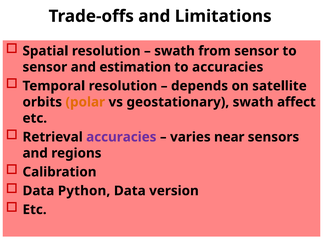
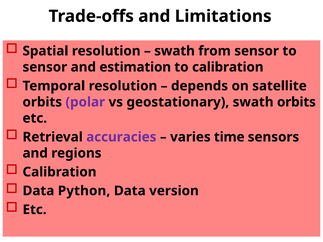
to accuracies: accuracies -> calibration
polar colour: orange -> purple
swath affect: affect -> orbits
near: near -> time
